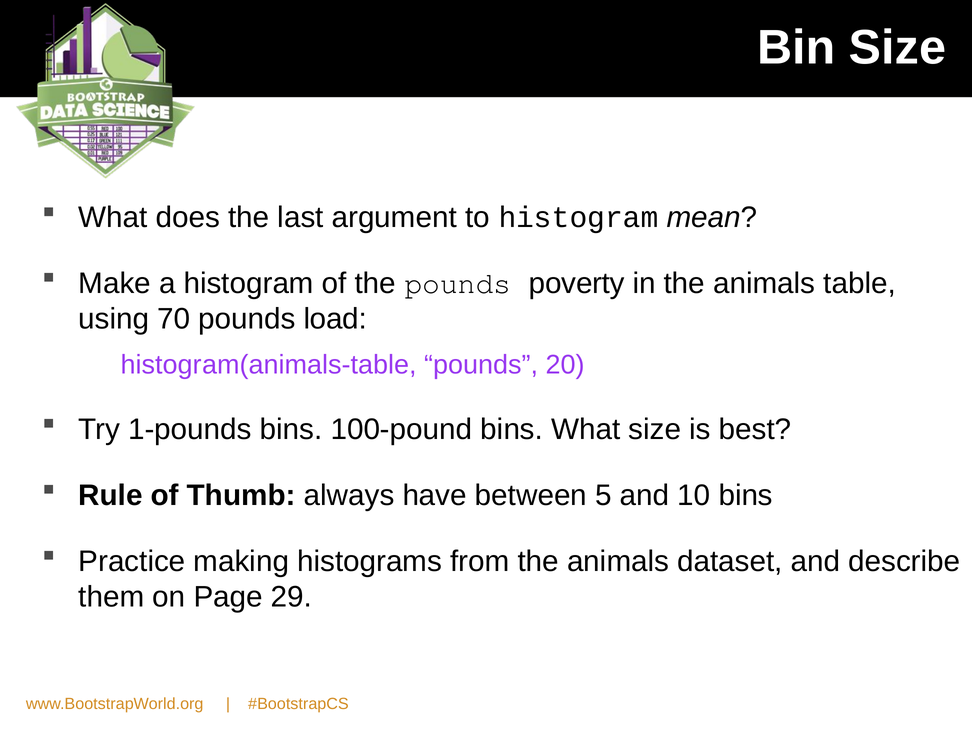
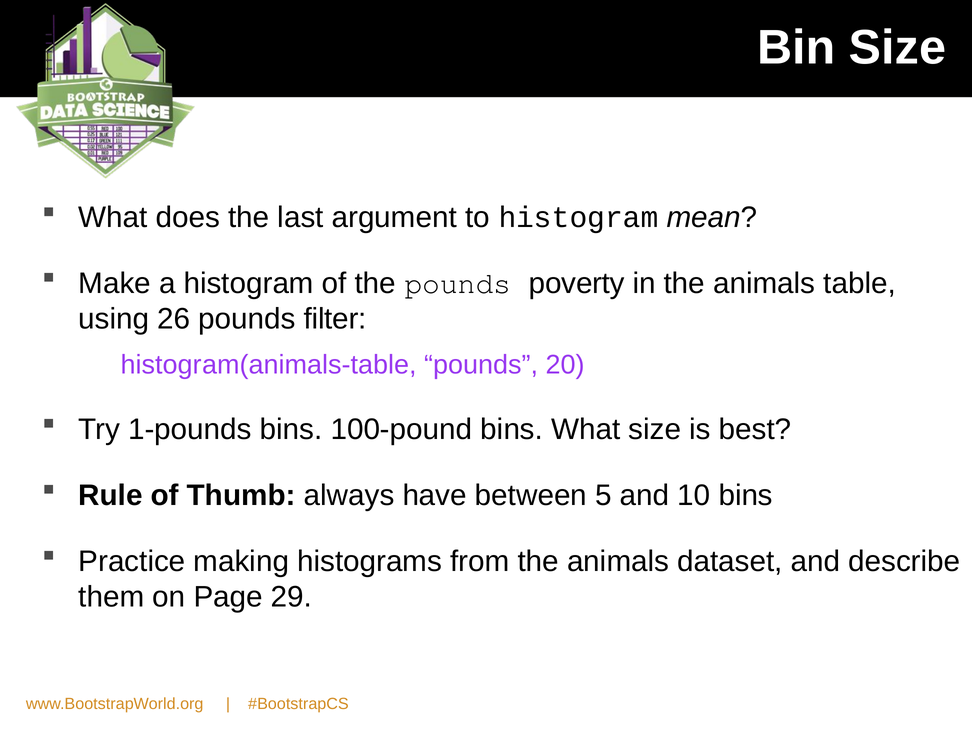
70: 70 -> 26
load: load -> filter
